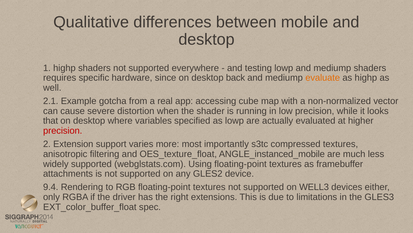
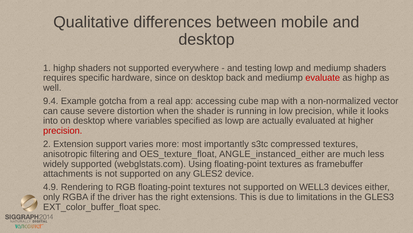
evaluate colour: orange -> red
2.1: 2.1 -> 9.4
that: that -> into
ANGLE_instanced_mobile: ANGLE_instanced_mobile -> ANGLE_instanced_either
9.4: 9.4 -> 4.9
